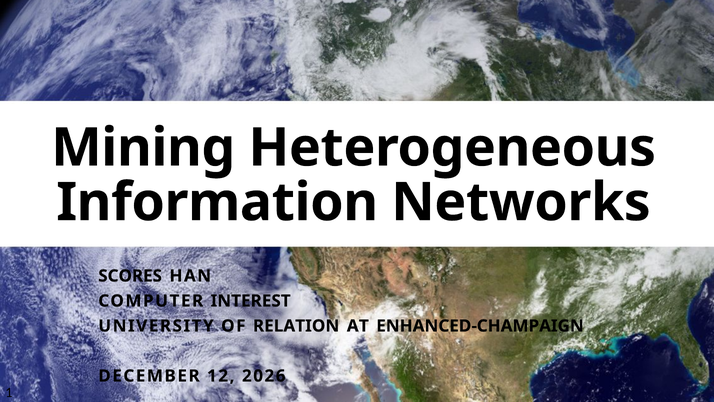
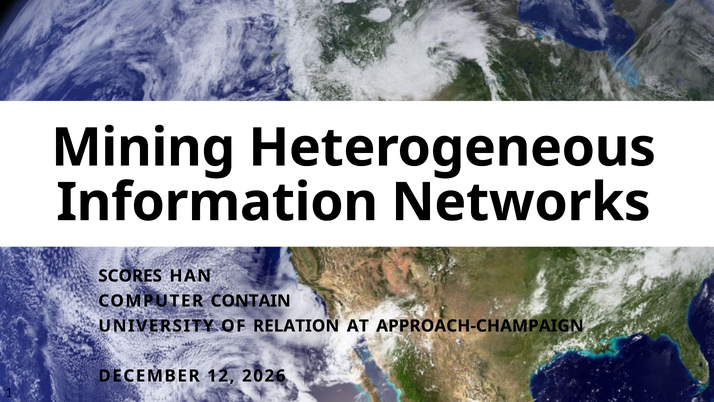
INTEREST: INTEREST -> CONTAIN
ENHANCED-CHAMPAIGN: ENHANCED-CHAMPAIGN -> APPROACH-CHAMPAIGN
